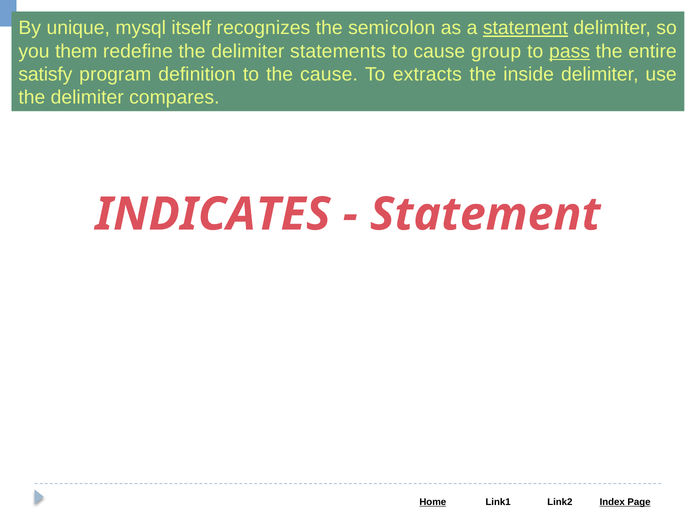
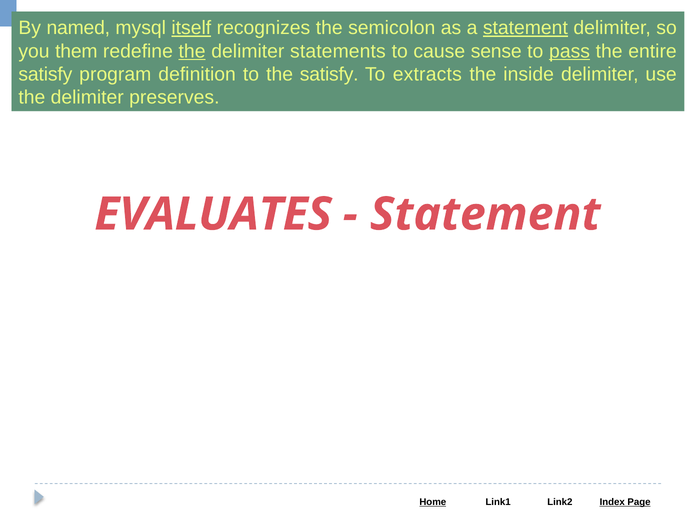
unique: unique -> named
itself underline: none -> present
the at (192, 51) underline: none -> present
group: group -> sense
the cause: cause -> satisfy
compares: compares -> preserves
INDICATES: INDICATES -> EVALUATES
